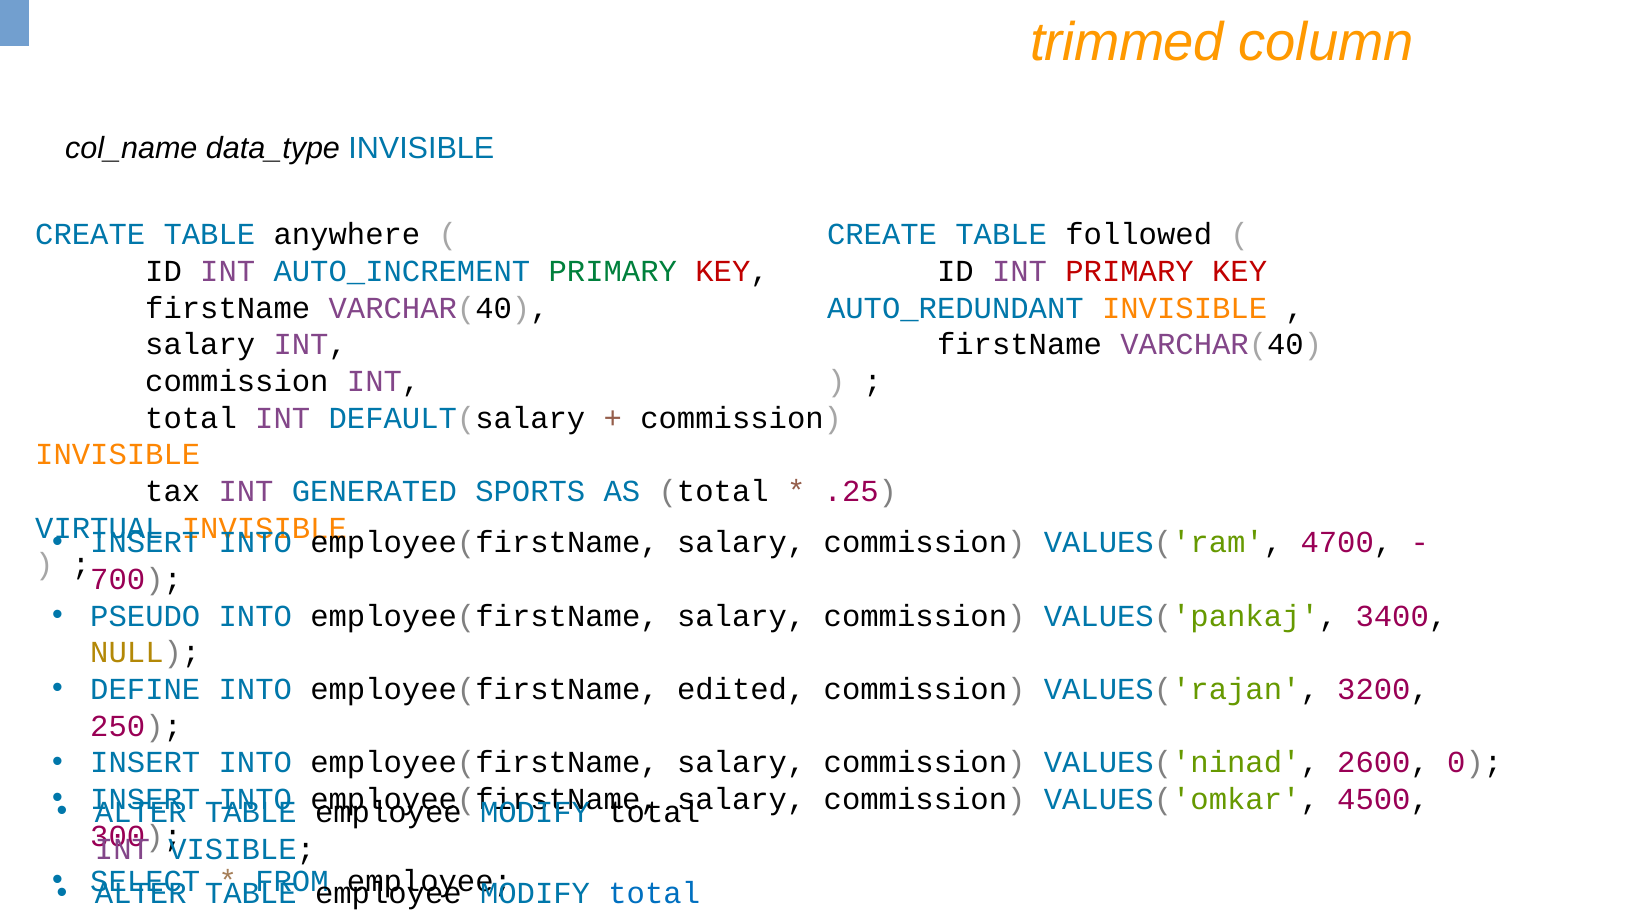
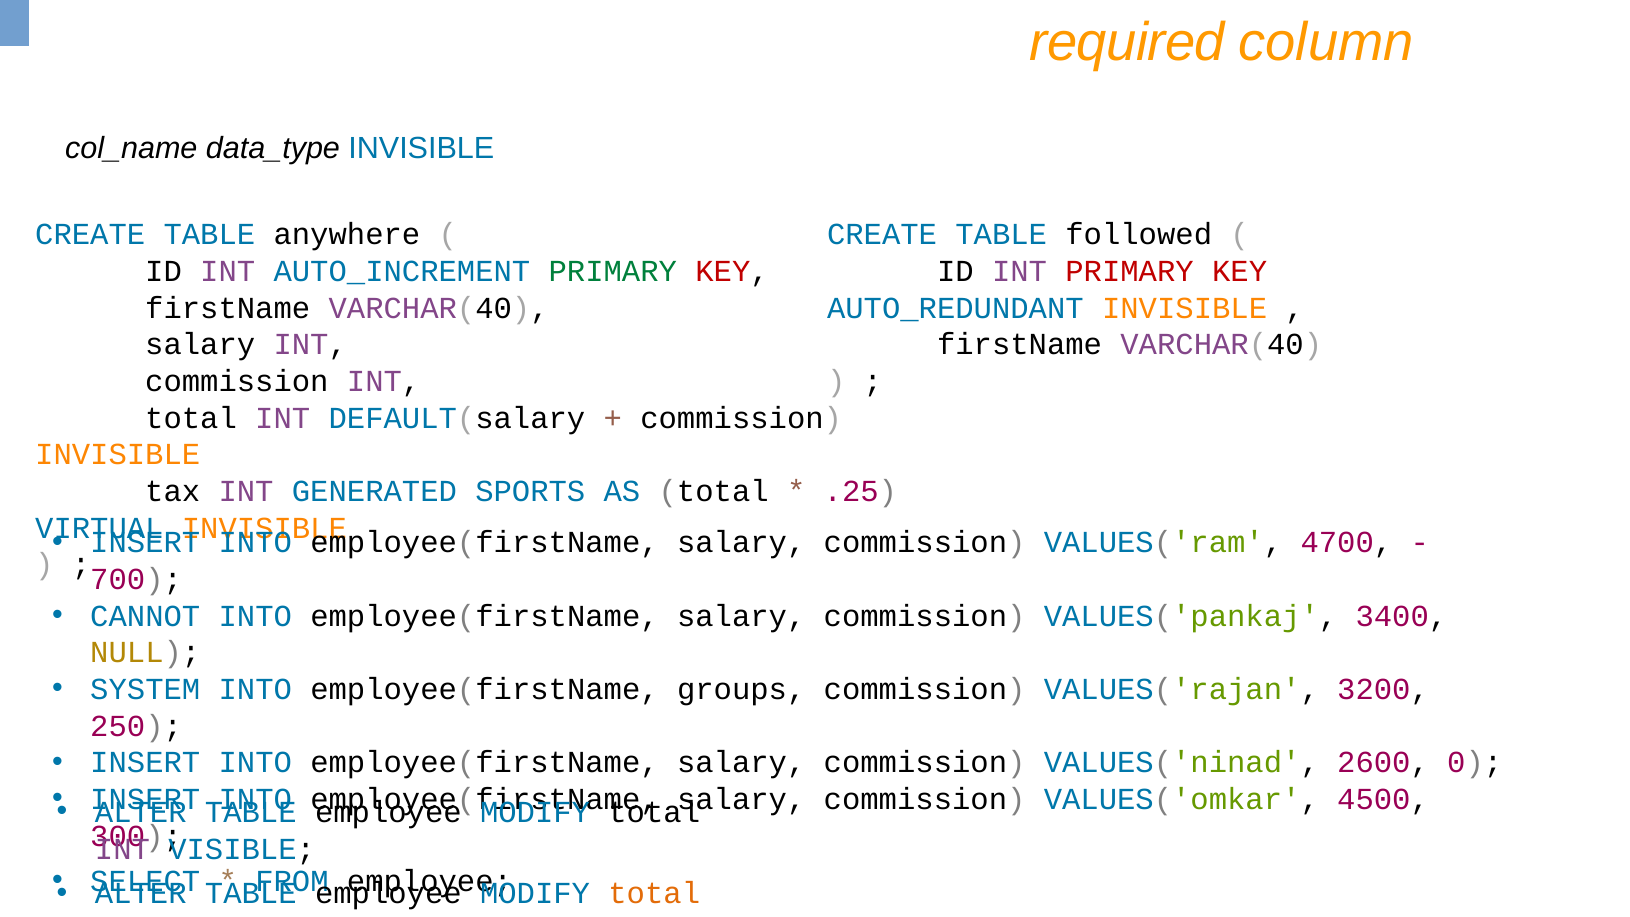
trimmed: trimmed -> required
PSEUDO: PSEUDO -> CANNOT
DEFINE: DEFINE -> SYSTEM
edited: edited -> groups
total at (654, 894) colour: blue -> orange
